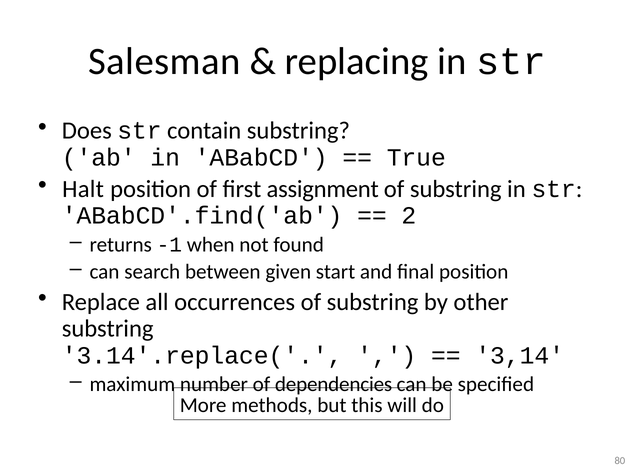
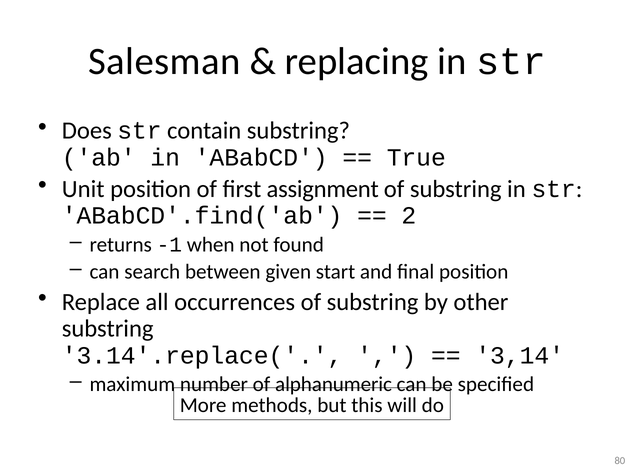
Halt: Halt -> Unit
dependencies: dependencies -> alphanumeric
